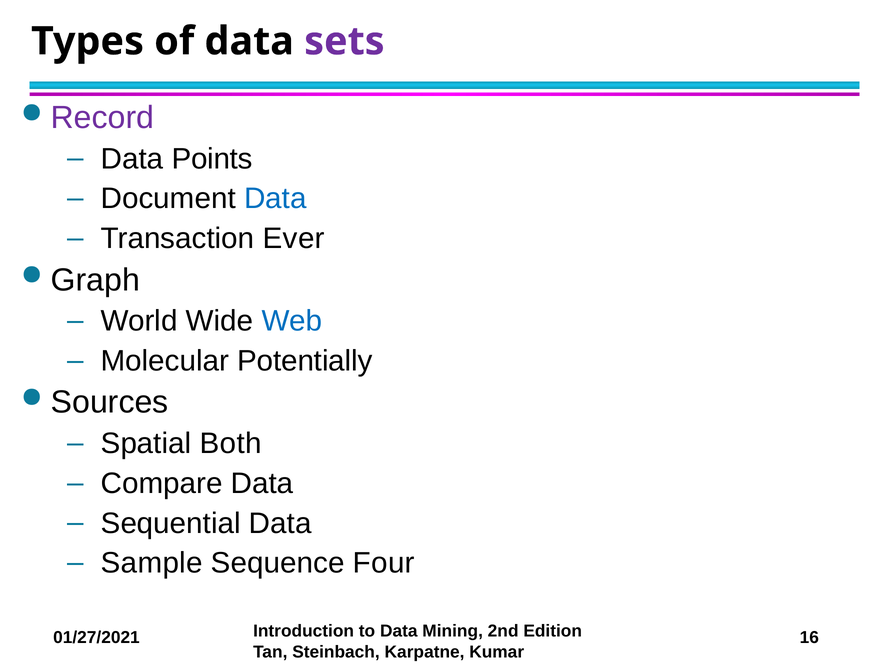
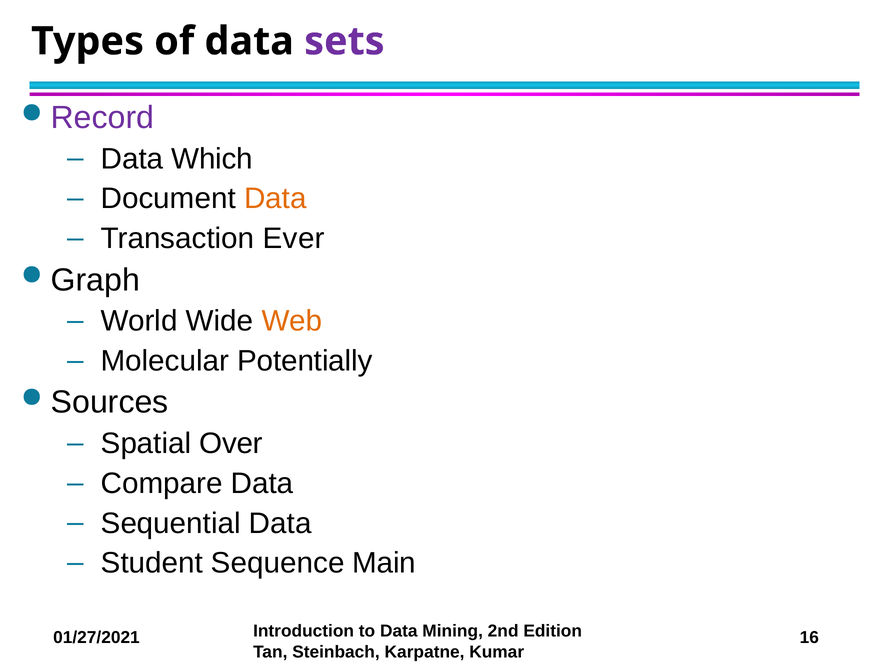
Points: Points -> Which
Data at (275, 199) colour: blue -> orange
Web colour: blue -> orange
Both: Both -> Over
Sample: Sample -> Student
Four: Four -> Main
